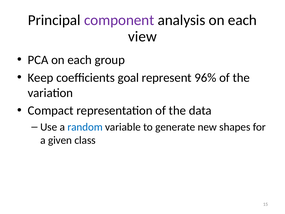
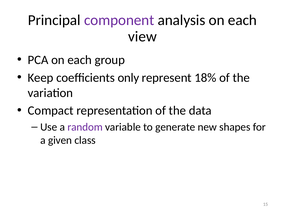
goal: goal -> only
96%: 96% -> 18%
random colour: blue -> purple
